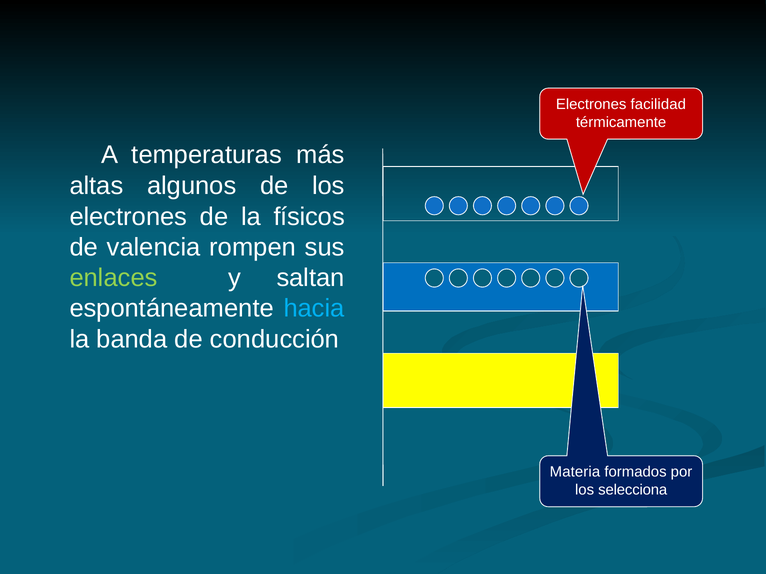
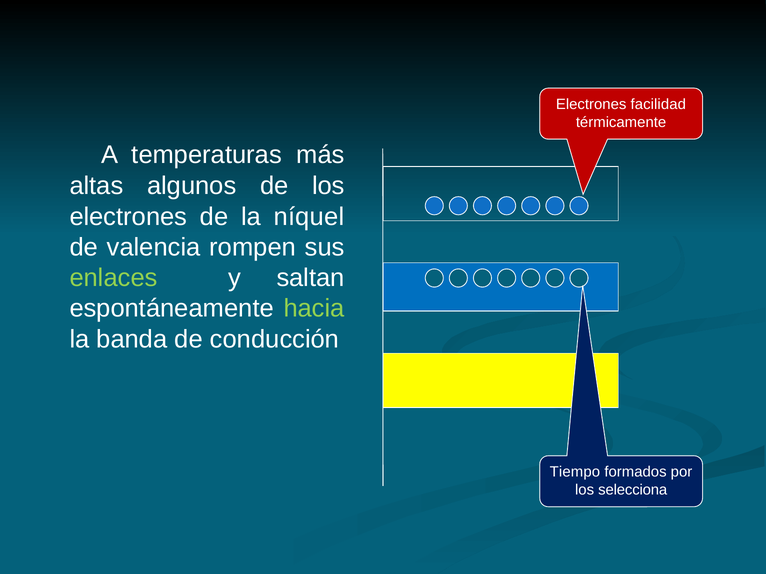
físicos: físicos -> níquel
hacia colour: light blue -> light green
Materia: Materia -> Tiempo
